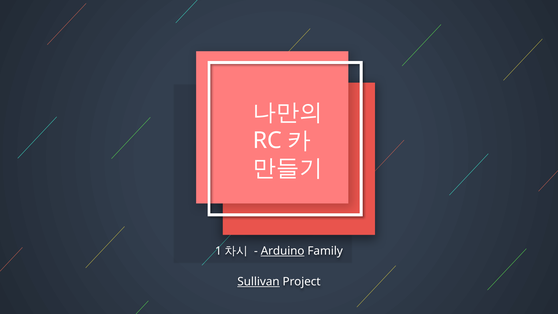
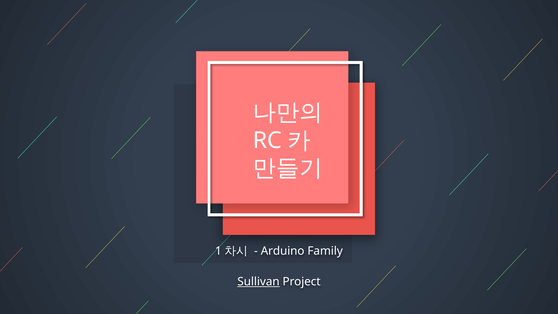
Arduino underline: present -> none
